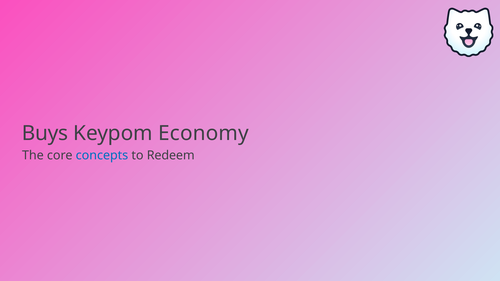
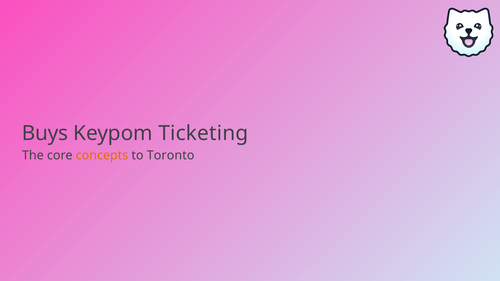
Economy: Economy -> Ticketing
concepts colour: blue -> orange
Redeem: Redeem -> Toronto
